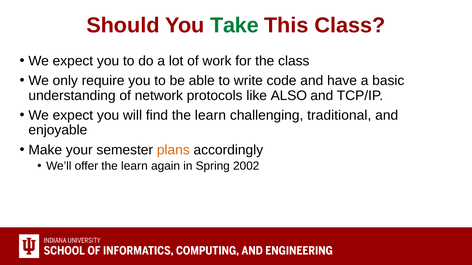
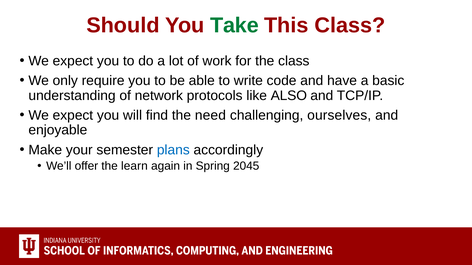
find the learn: learn -> need
traditional: traditional -> ourselves
plans colour: orange -> blue
2002: 2002 -> 2045
